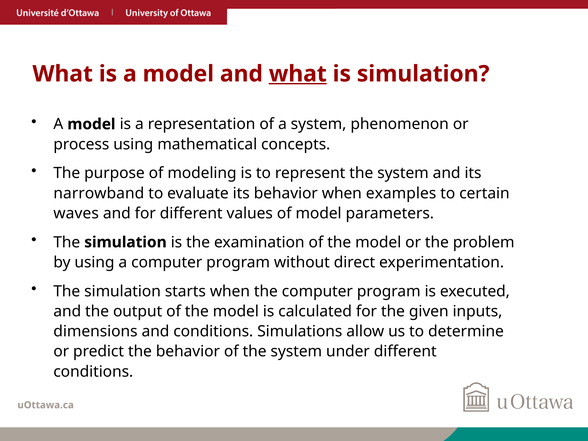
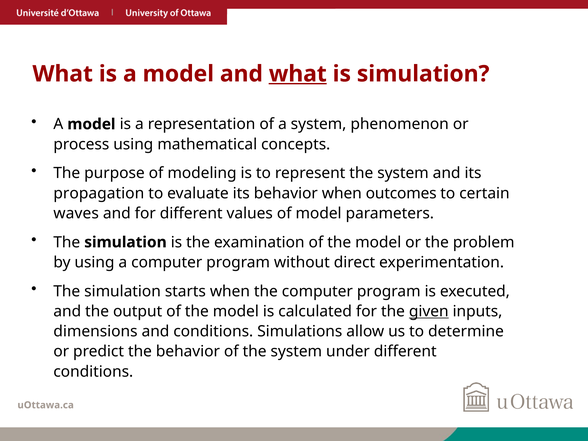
narrowband: narrowband -> propagation
examples: examples -> outcomes
given underline: none -> present
